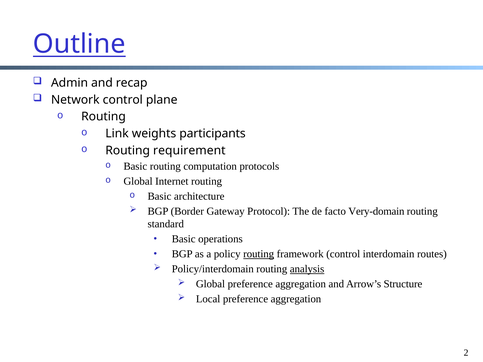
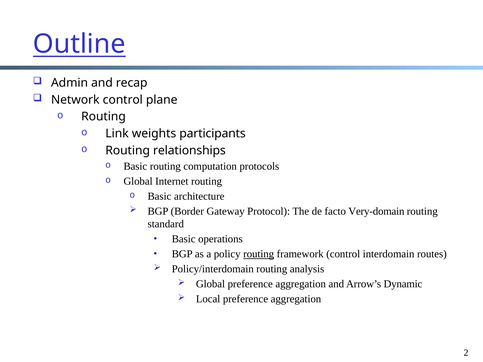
requirement: requirement -> relationships
analysis underline: present -> none
Structure: Structure -> Dynamic
